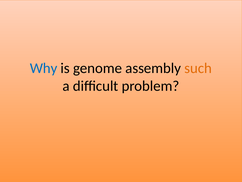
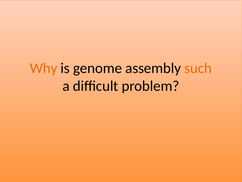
Why colour: blue -> orange
